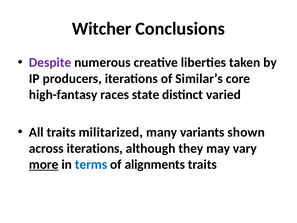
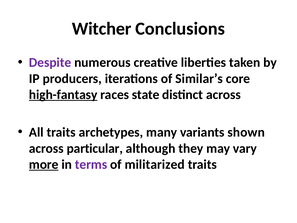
high-fantasy underline: none -> present
distinct varied: varied -> across
militarized: militarized -> archetypes
across iterations: iterations -> particular
terms colour: blue -> purple
alignments: alignments -> militarized
